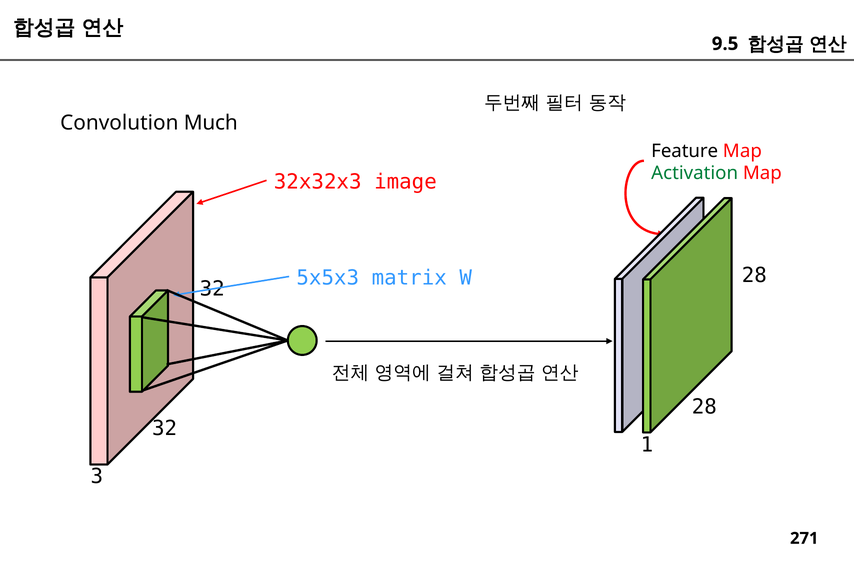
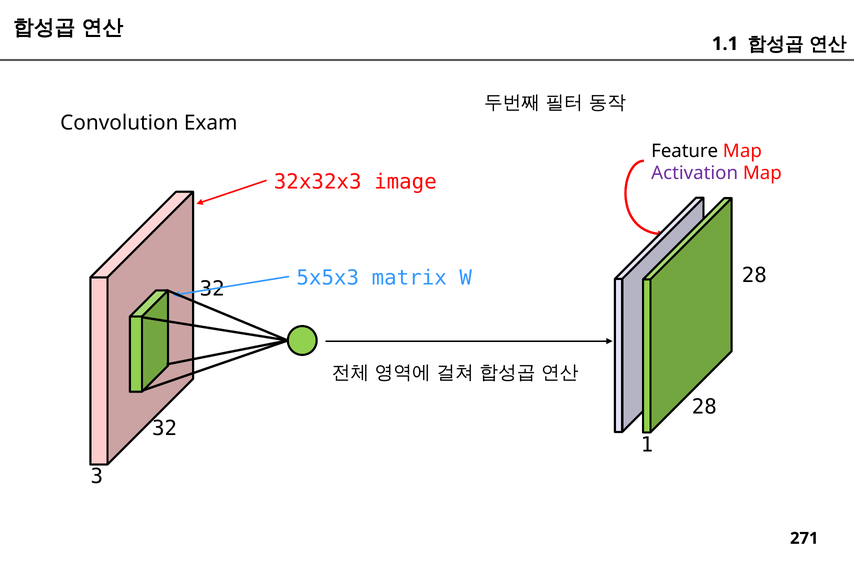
9.5: 9.5 -> 1.1
Much: Much -> Exam
Activation colour: green -> purple
